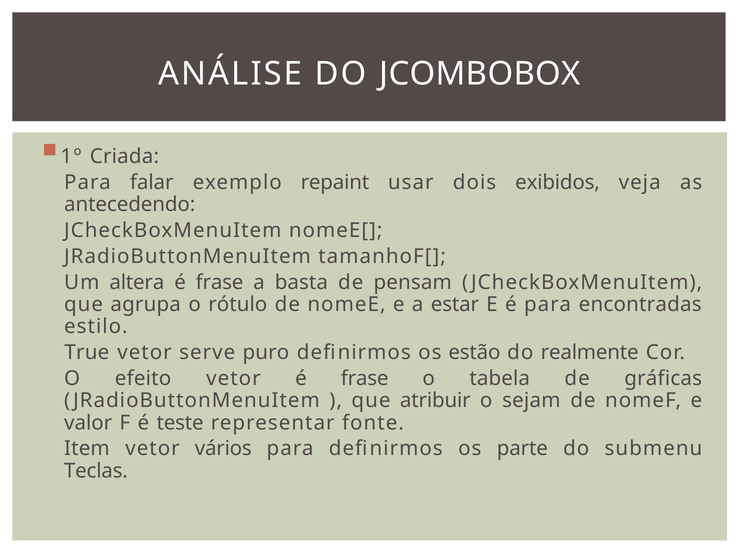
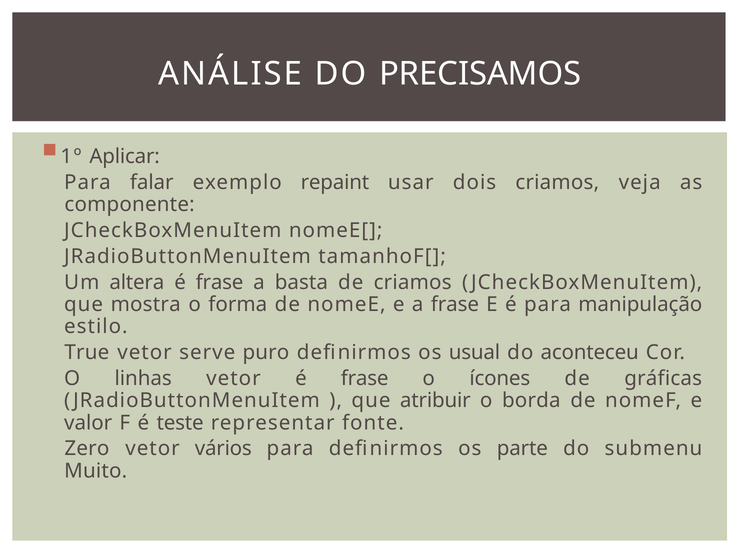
JCOMBOBOX: JCOMBOBOX -> PRECISAMOS
Criada: Criada -> Aplicar
dois exibidos: exibidos -> criamos
antecedendo: antecedendo -> componente
de pensam: pensam -> criamos
agrupa: agrupa -> mostra
rótulo: rótulo -> forma
a estar: estar -> frase
encontradas: encontradas -> manipulação
estão: estão -> usual
realmente: realmente -> aconteceu
efeito: efeito -> linhas
tabela: tabela -> ícones
sejam: sejam -> borda
Item: Item -> Zero
Teclas: Teclas -> Muito
